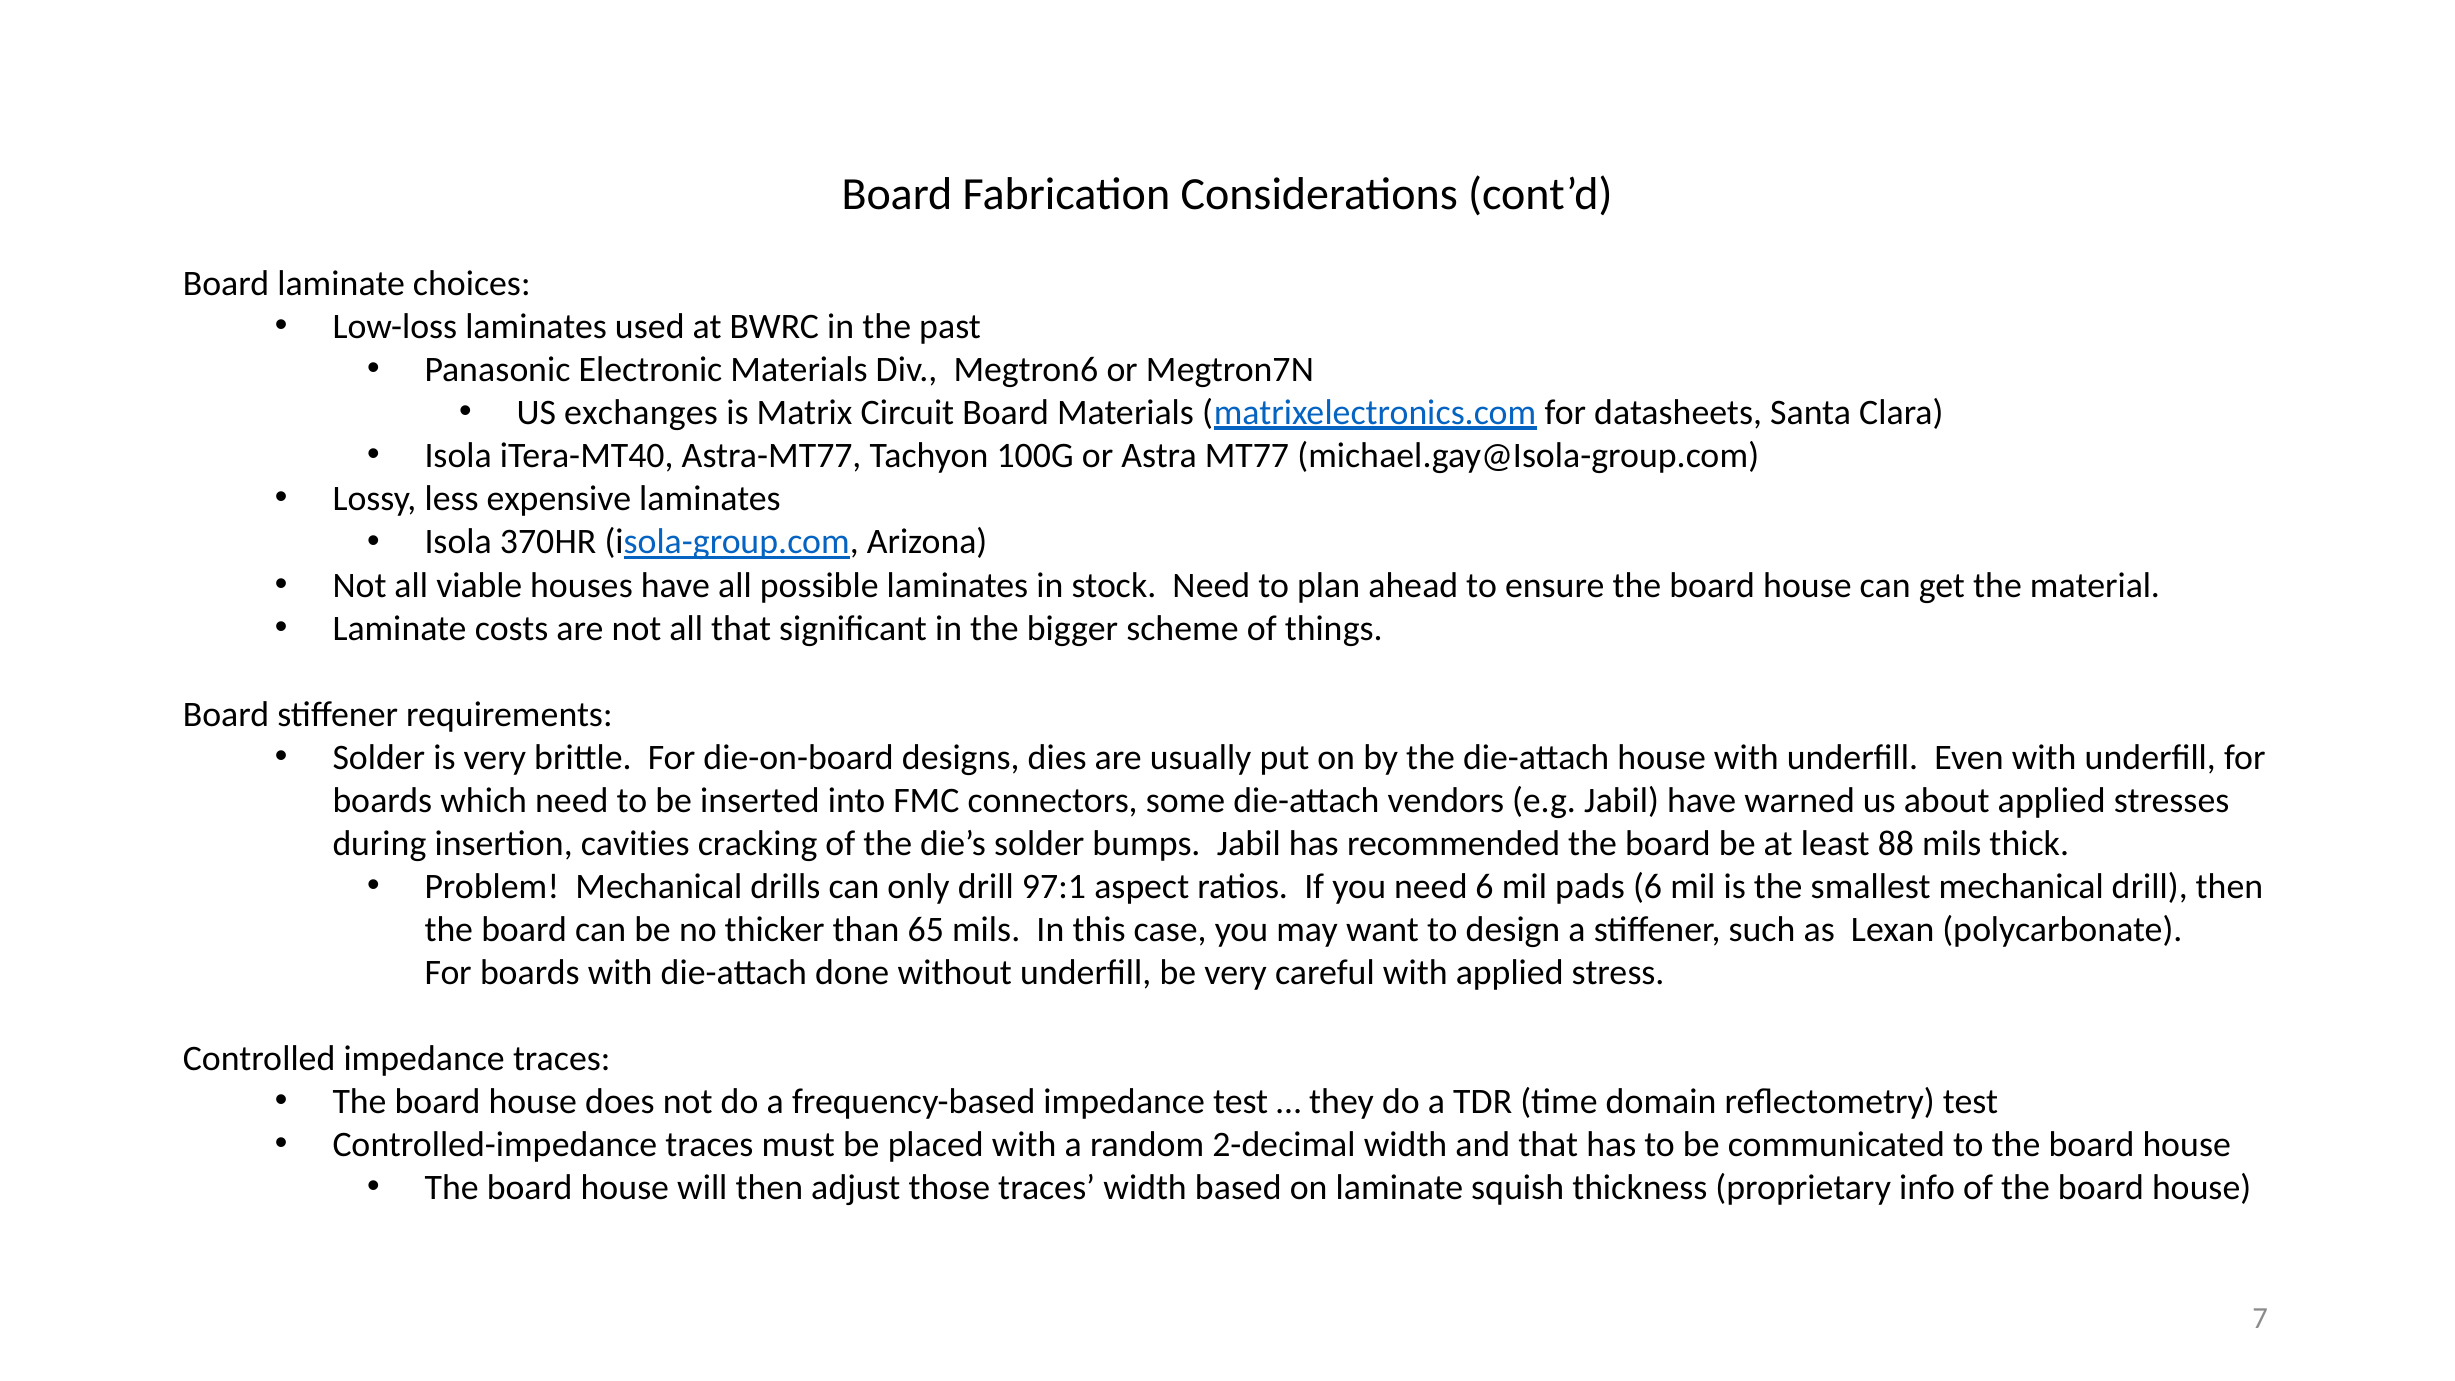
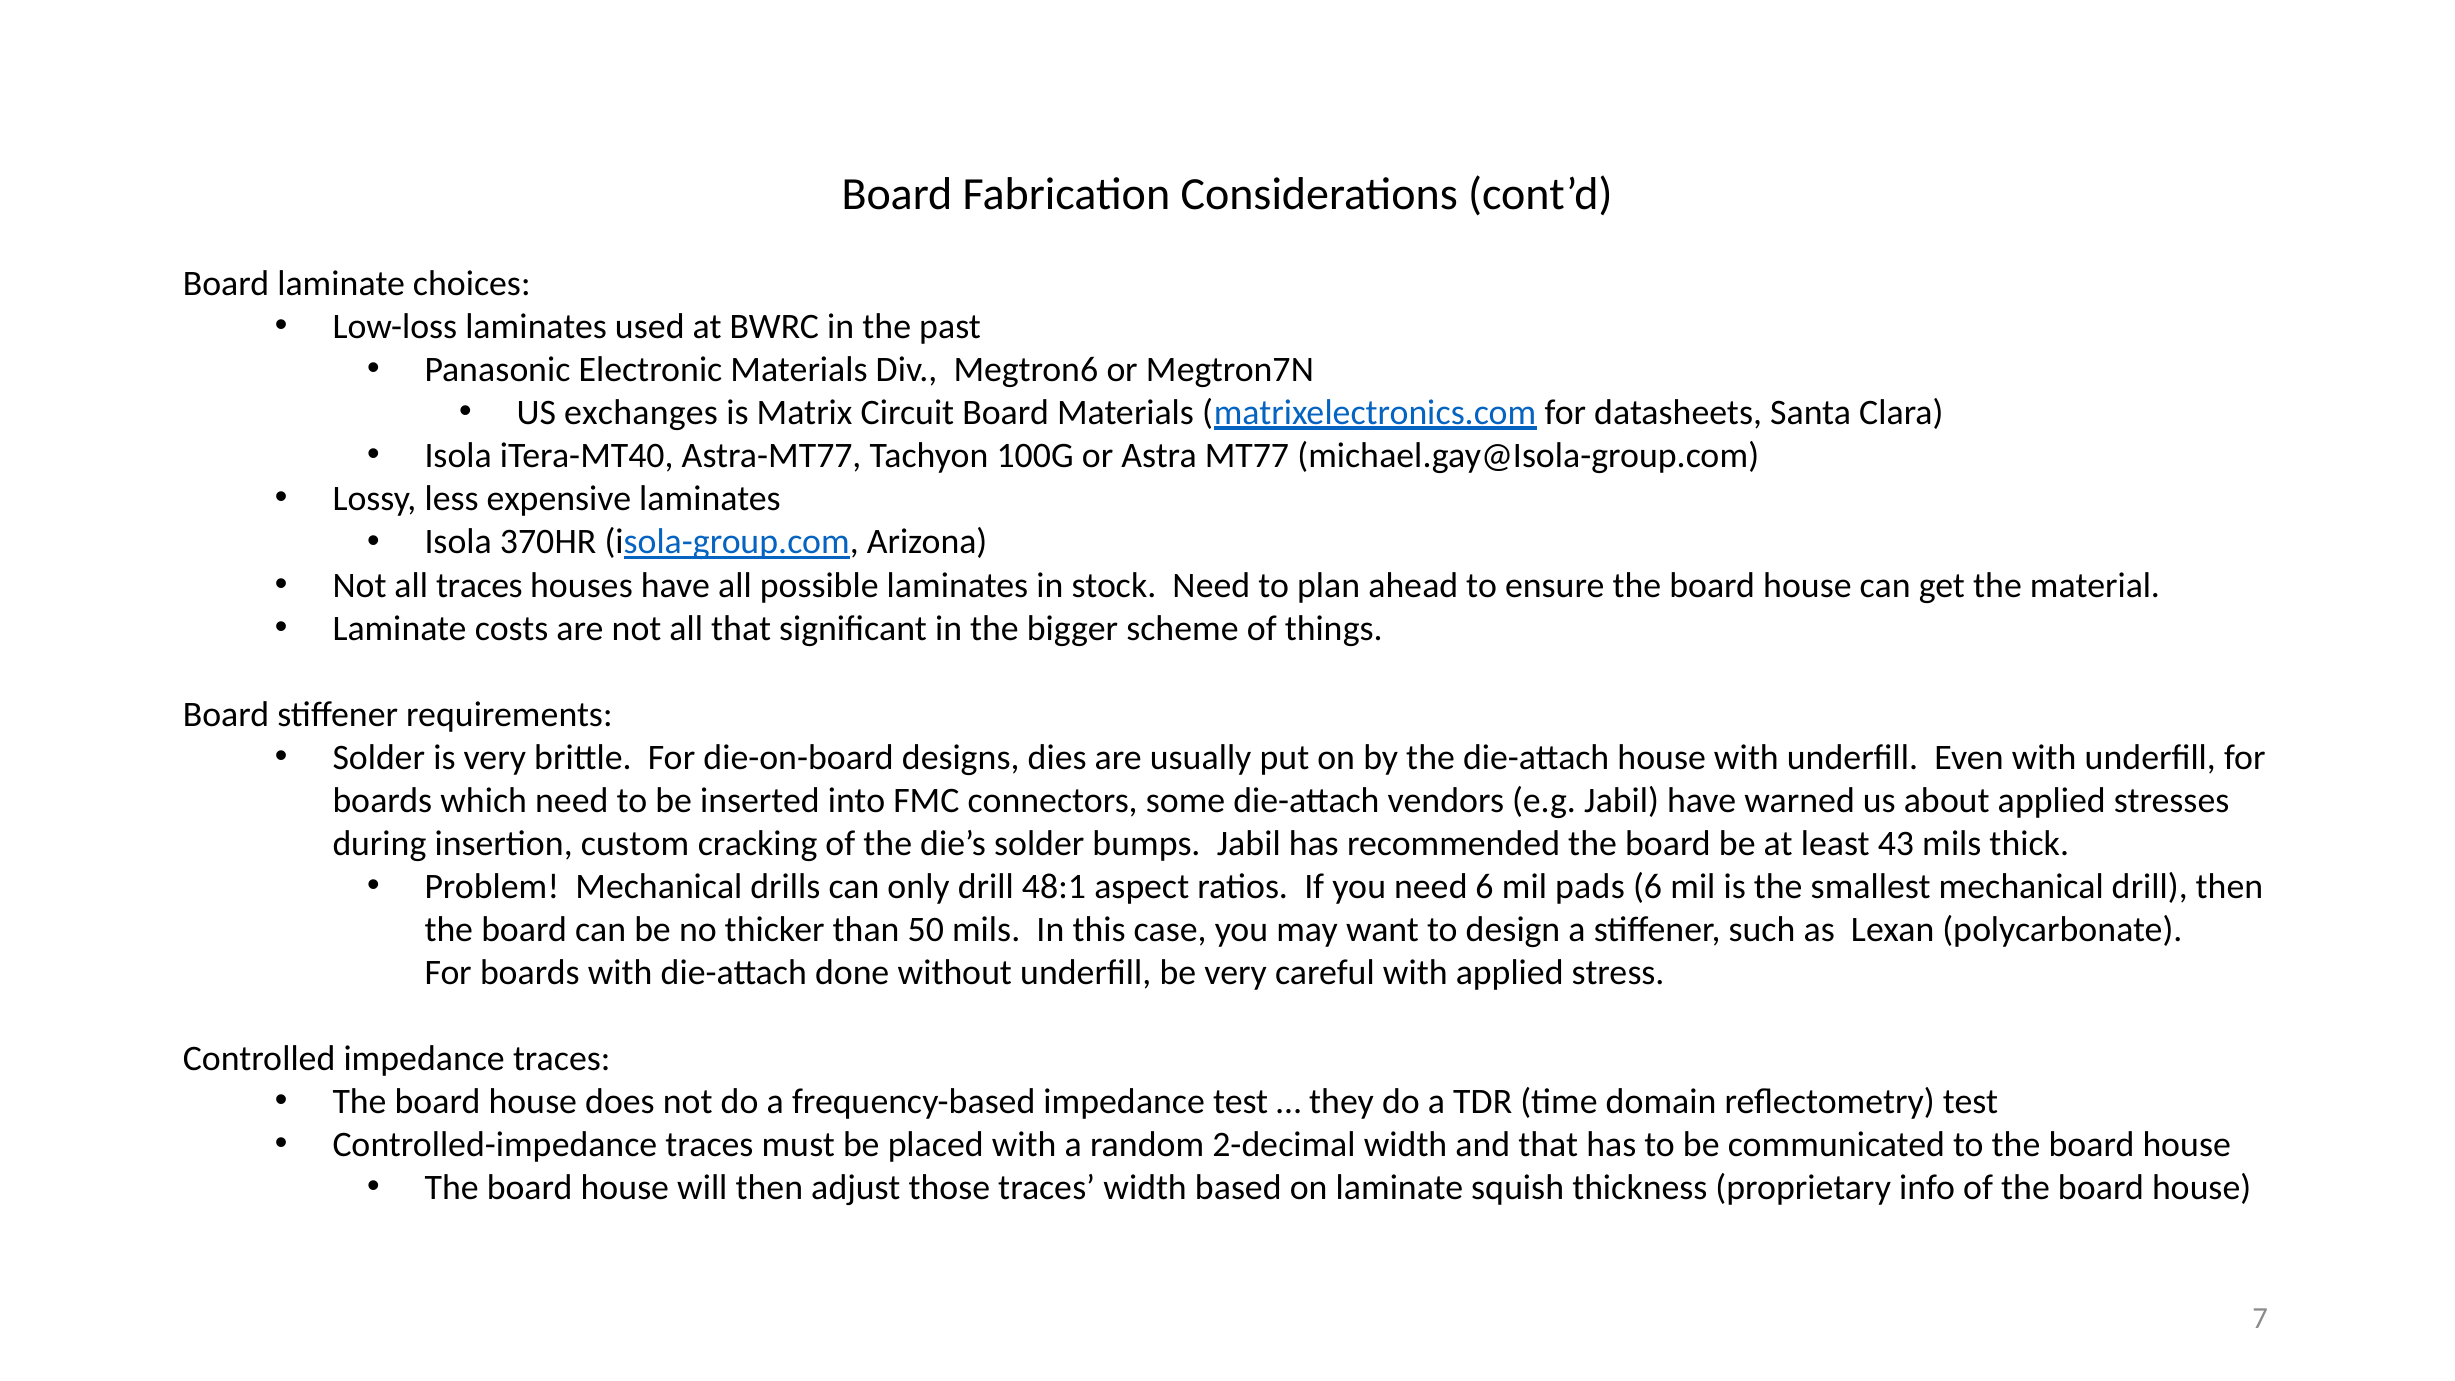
all viable: viable -> traces
cavities: cavities -> custom
88: 88 -> 43
97:1: 97:1 -> 48:1
65: 65 -> 50
